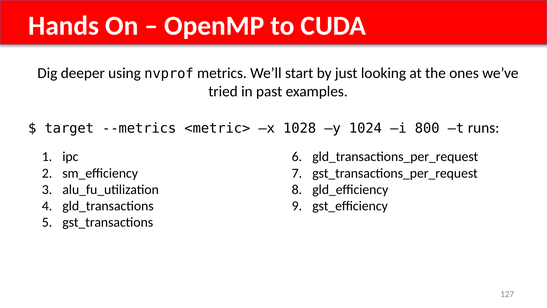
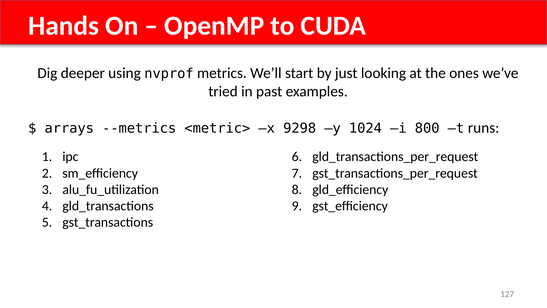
target: target -> arrays
1028: 1028 -> 9298
